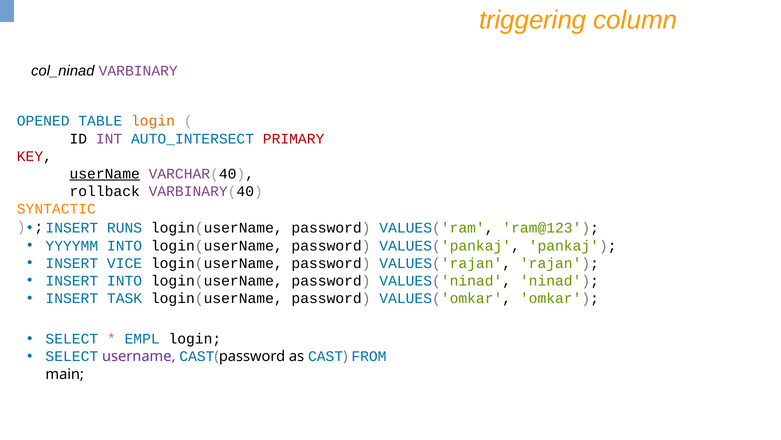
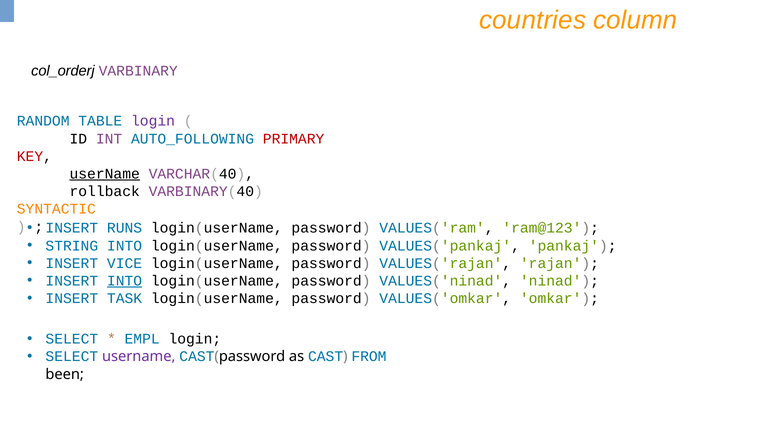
triggering: triggering -> countries
col_ninad: col_ninad -> col_orderj
OPENED: OPENED -> RANDOM
login at (153, 121) colour: orange -> purple
AUTO_INTERSECT: AUTO_INTERSECT -> AUTO_FOLLOWING
YYYYMM: YYYYMM -> STRING
INTO at (125, 280) underline: none -> present
main: main -> been
